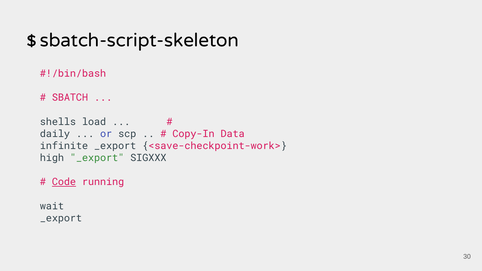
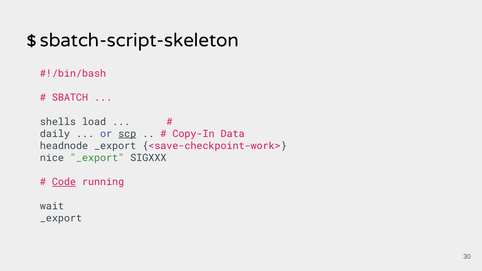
scp underline: none -> present
infinite: infinite -> headnode
high: high -> nice
